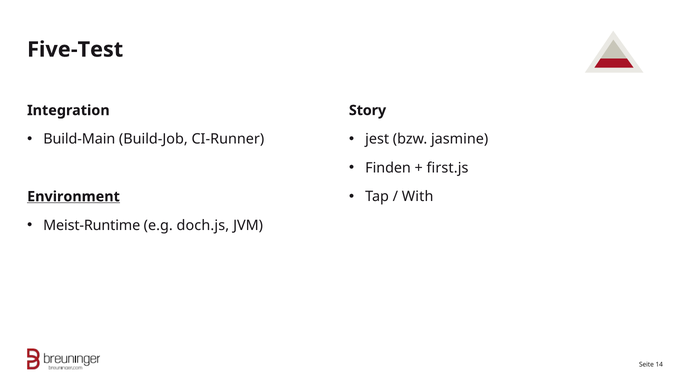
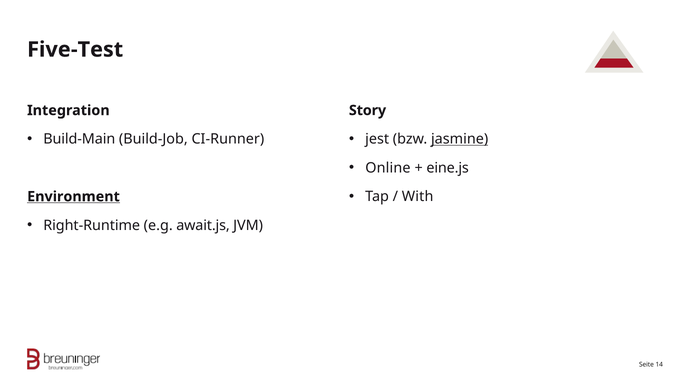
jasmine underline: none -> present
Finden: Finden -> Online
first.js: first.js -> eine.js
Meist-Runtime: Meist-Runtime -> Right-Runtime
doch.js: doch.js -> await.js
